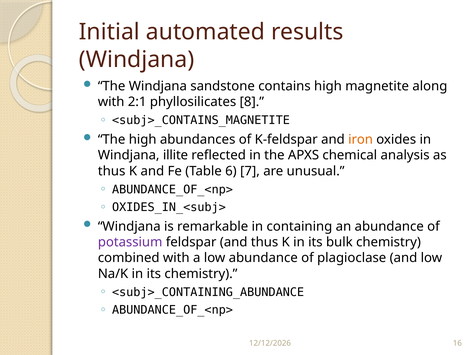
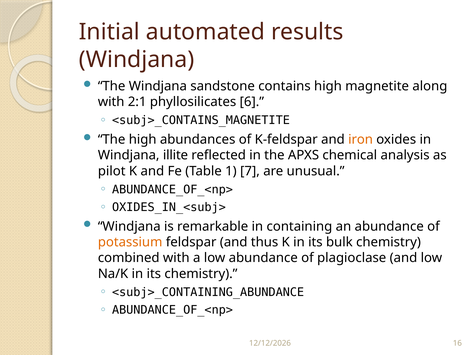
8: 8 -> 6
thus at (112, 171): thus -> pilot
6: 6 -> 1
potassium colour: purple -> orange
